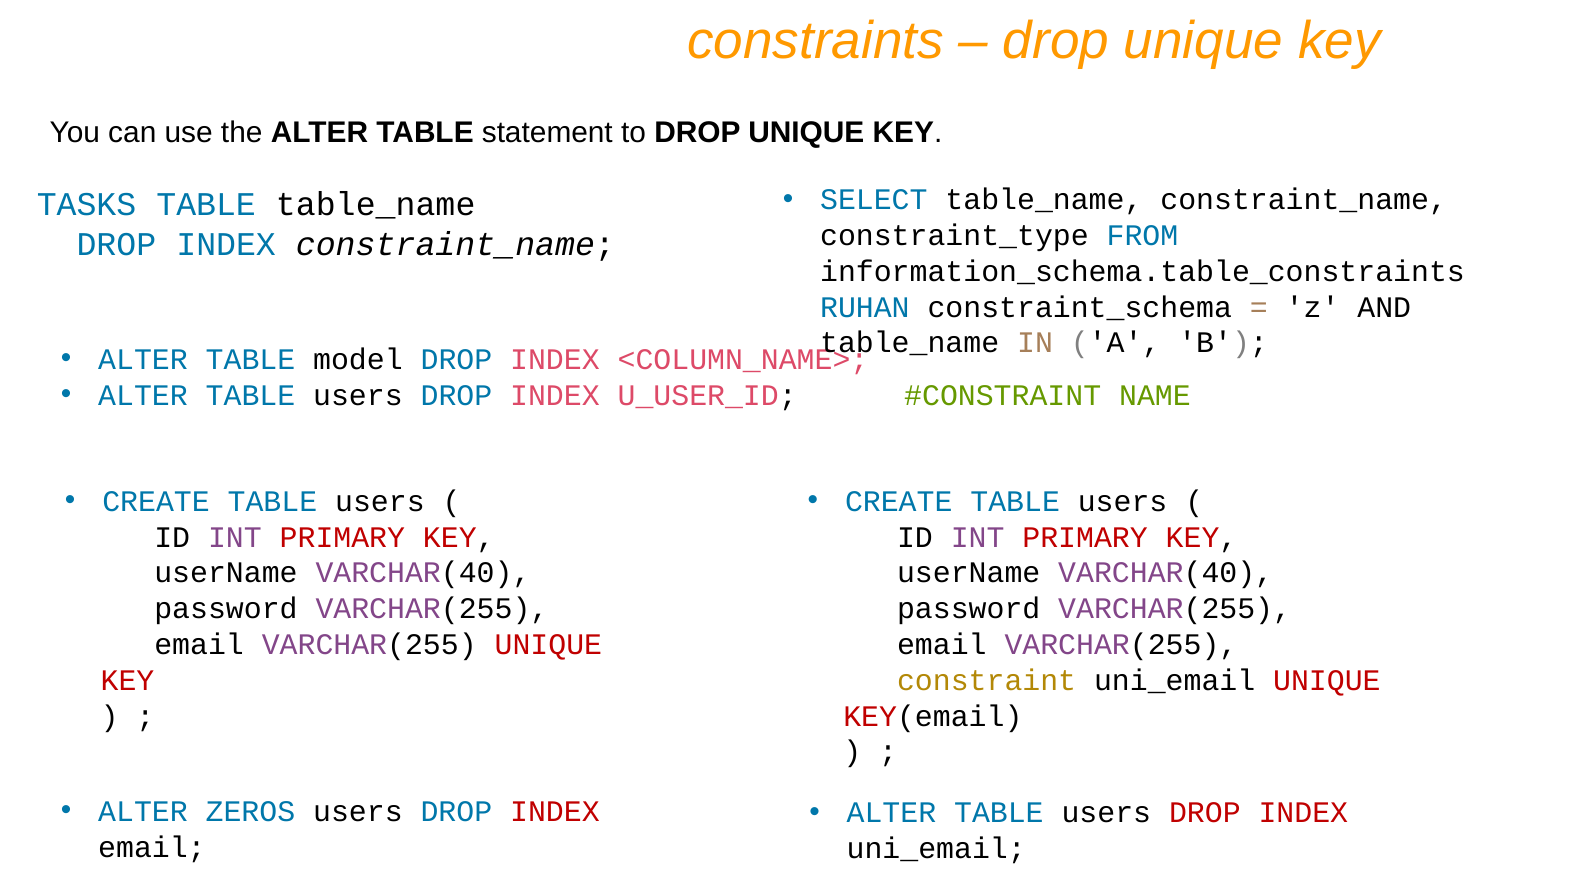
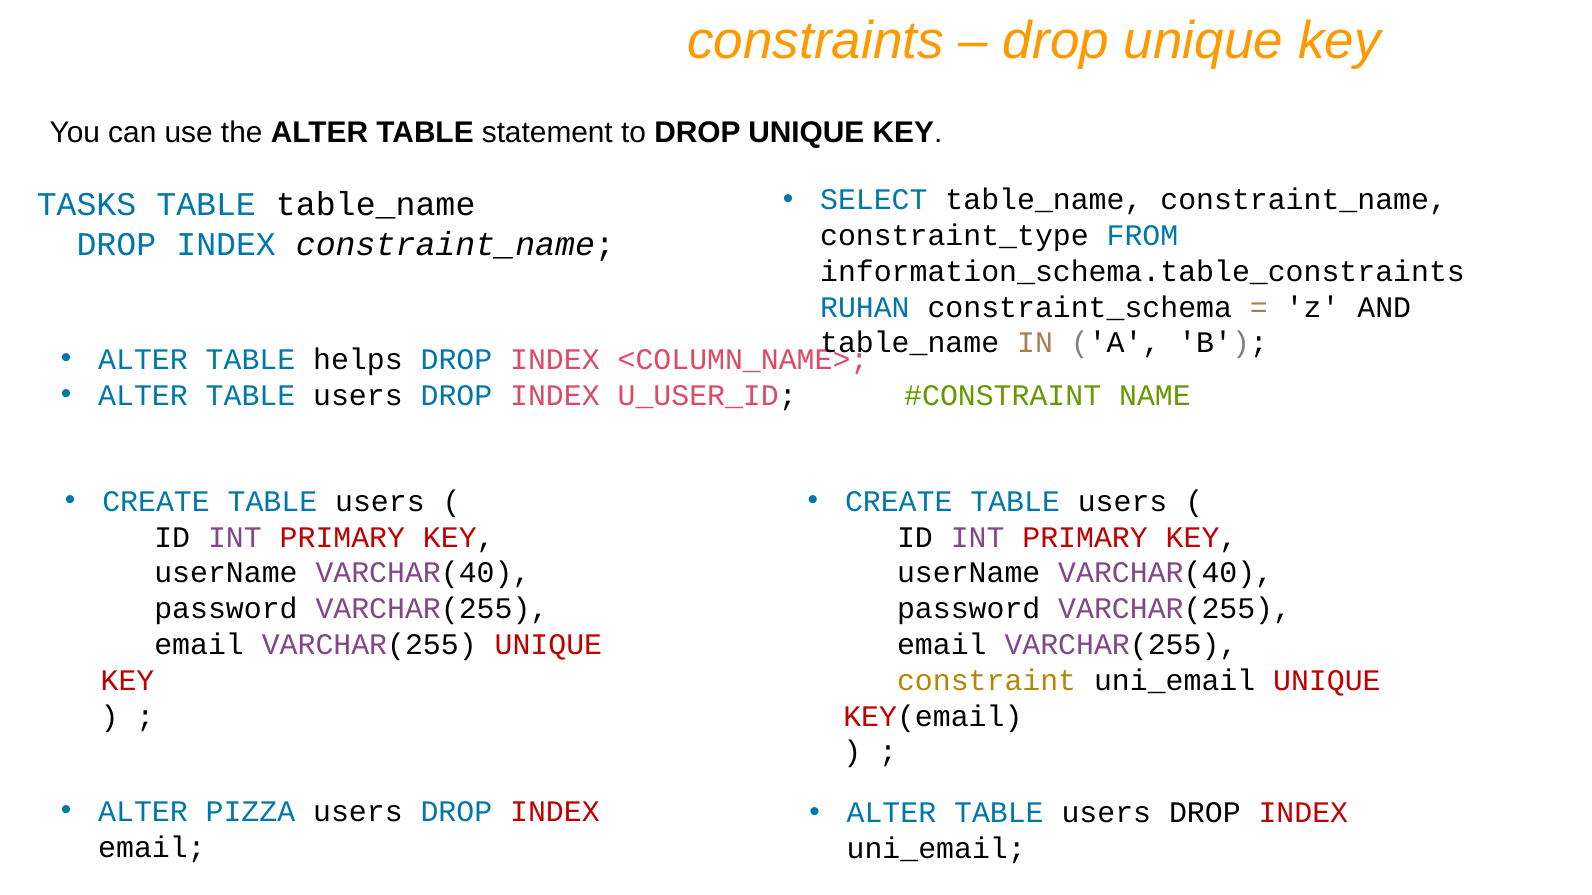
model: model -> helps
ZEROS: ZEROS -> PIZZA
DROP at (1205, 813) colour: red -> black
